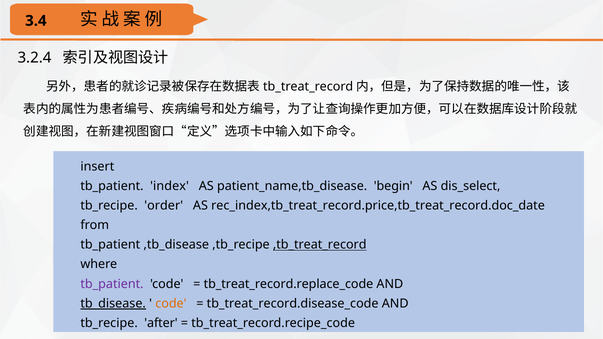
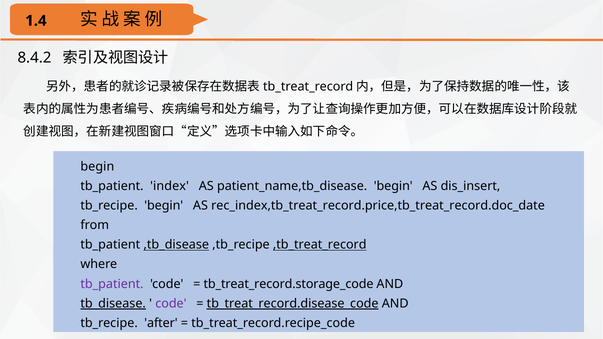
3.4: 3.4 -> 1.4
3.2.4: 3.2.4 -> 8.4.2
insert at (97, 166): insert -> begin
dis_select: dis_select -> dis_insert
tb_recipe order: order -> begin
,tb_disease underline: none -> present
tb_treat_record.replace_code: tb_treat_record.replace_code -> tb_treat_record.storage_code
code at (171, 304) colour: orange -> purple
tb_treat_record.disease_code underline: none -> present
